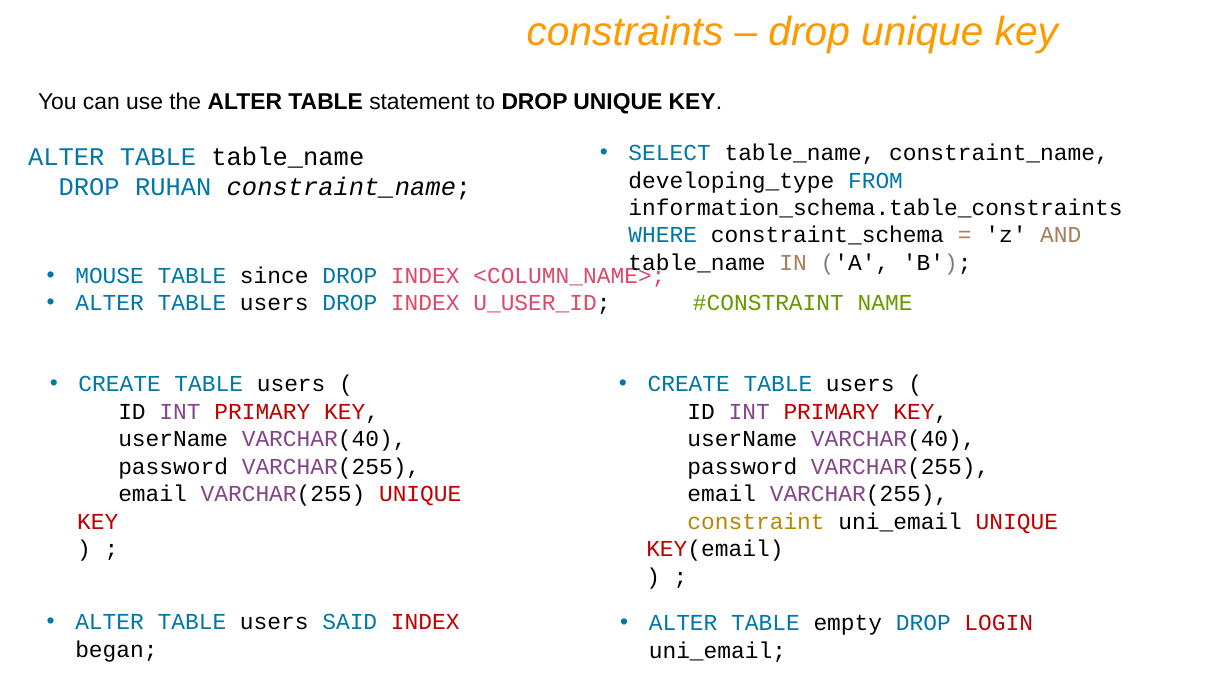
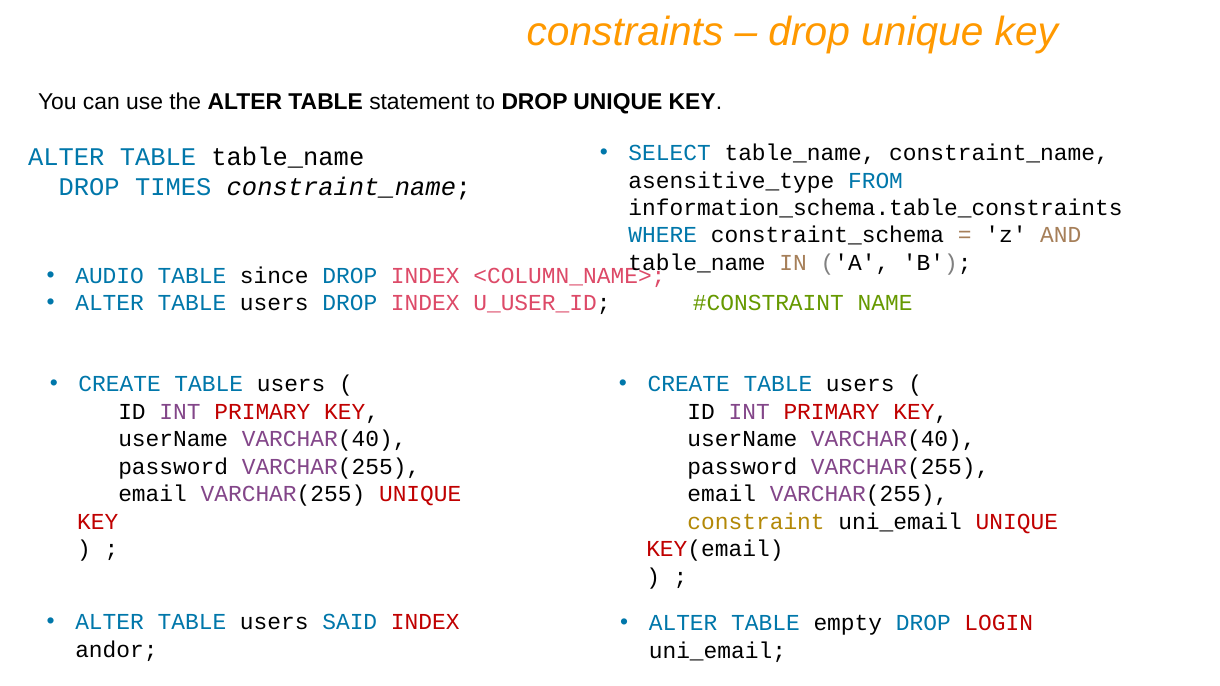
developing_type: developing_type -> asensitive_type
RUHAN: RUHAN -> TIMES
MOUSE: MOUSE -> AUDIO
began: began -> andor
